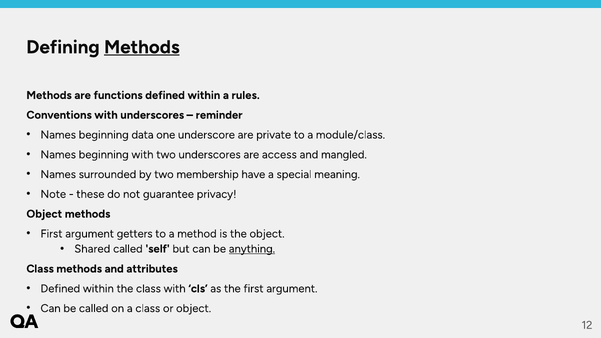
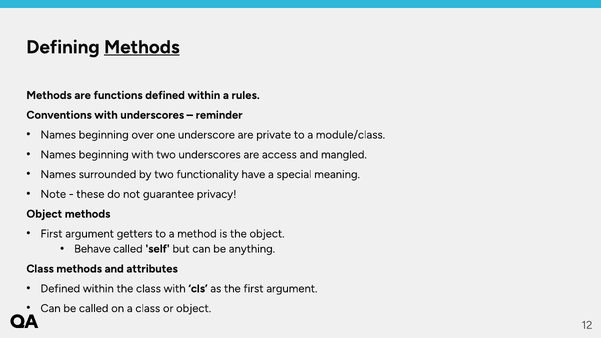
data: data -> over
membership: membership -> functionality
Shared: Shared -> Behave
anything underline: present -> none
